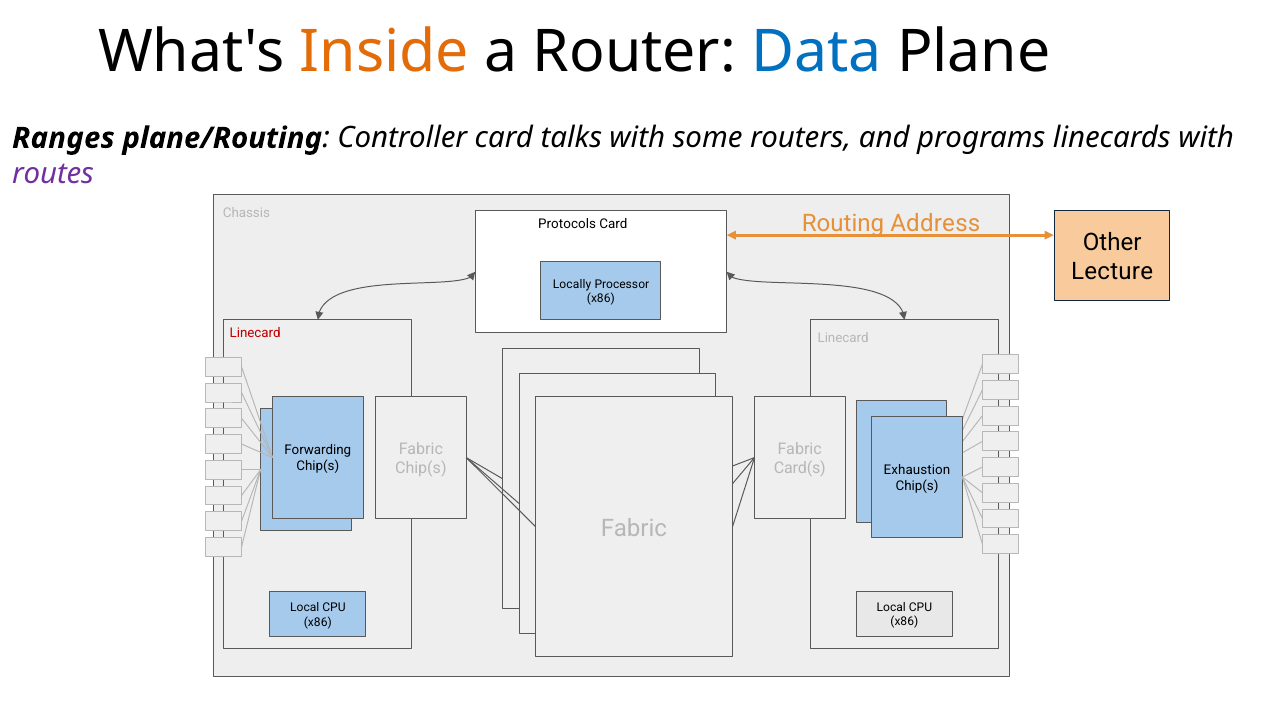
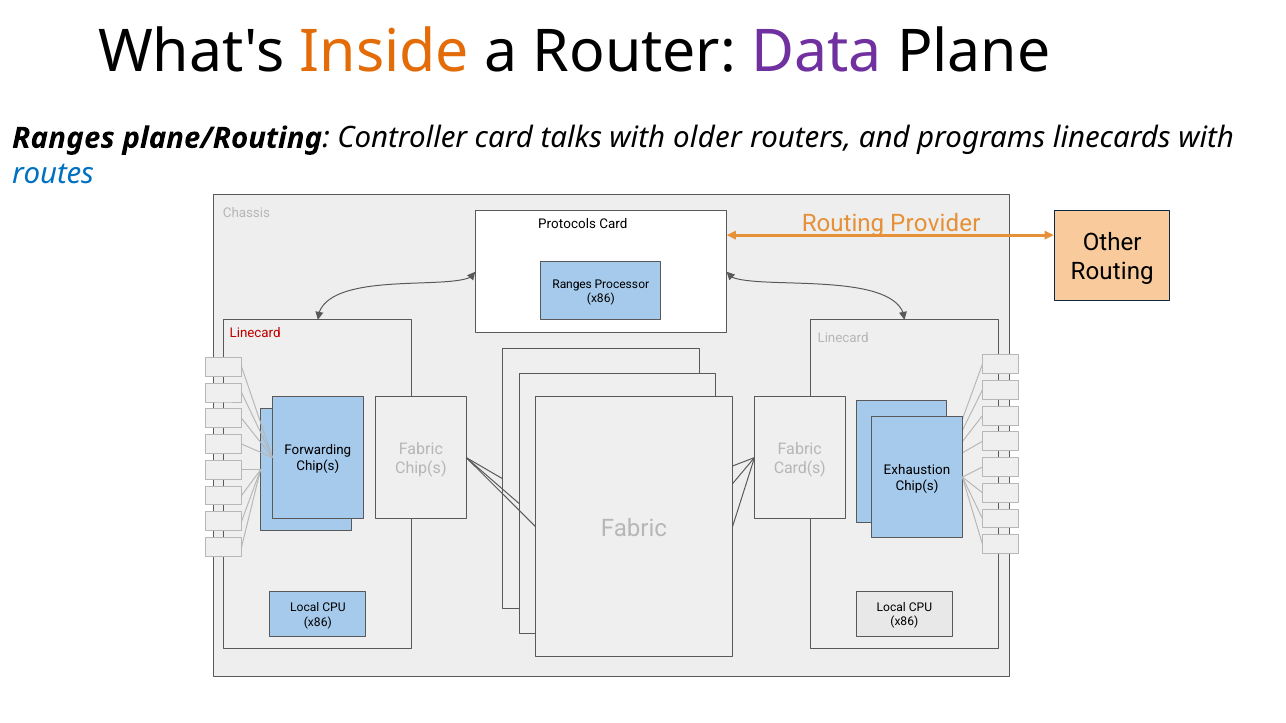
Data colour: blue -> purple
some: some -> older
routes colour: purple -> blue
Address: Address -> Provider
Lecture at (1112, 272): Lecture -> Routing
Locally at (572, 284): Locally -> Ranges
